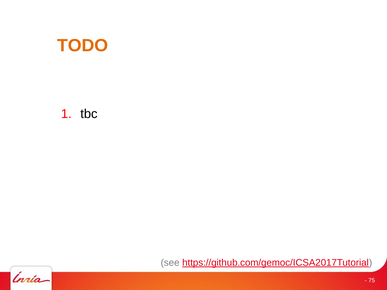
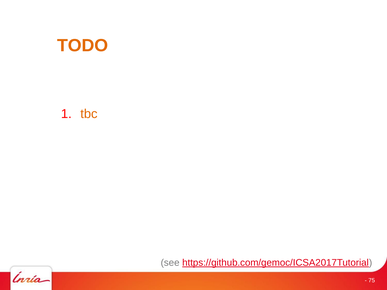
tbc colour: black -> orange
